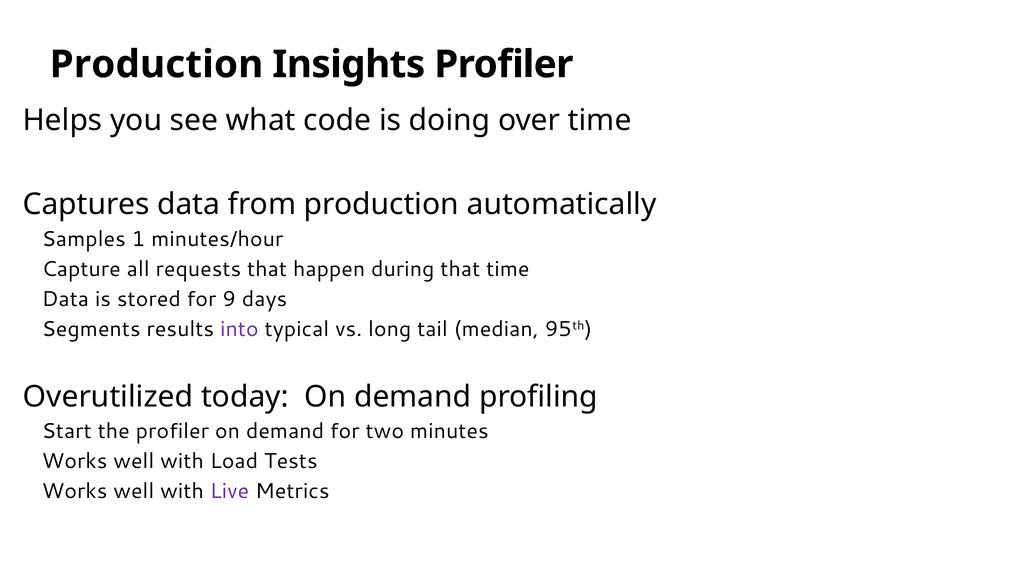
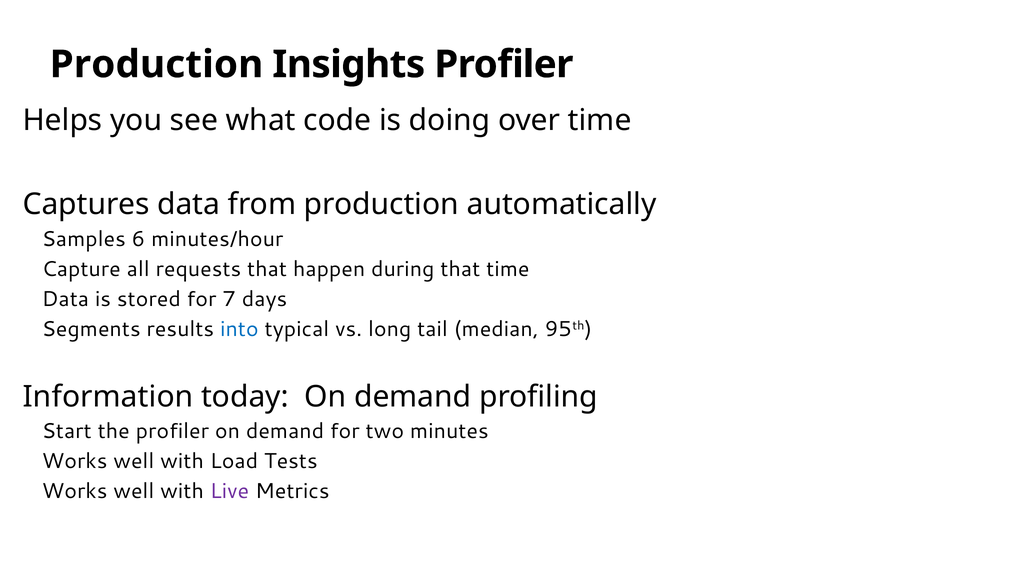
1: 1 -> 6
9: 9 -> 7
into colour: purple -> blue
Overutilized: Overutilized -> Information
